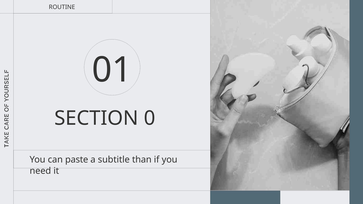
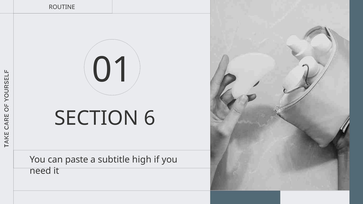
0: 0 -> 6
than: than -> high
